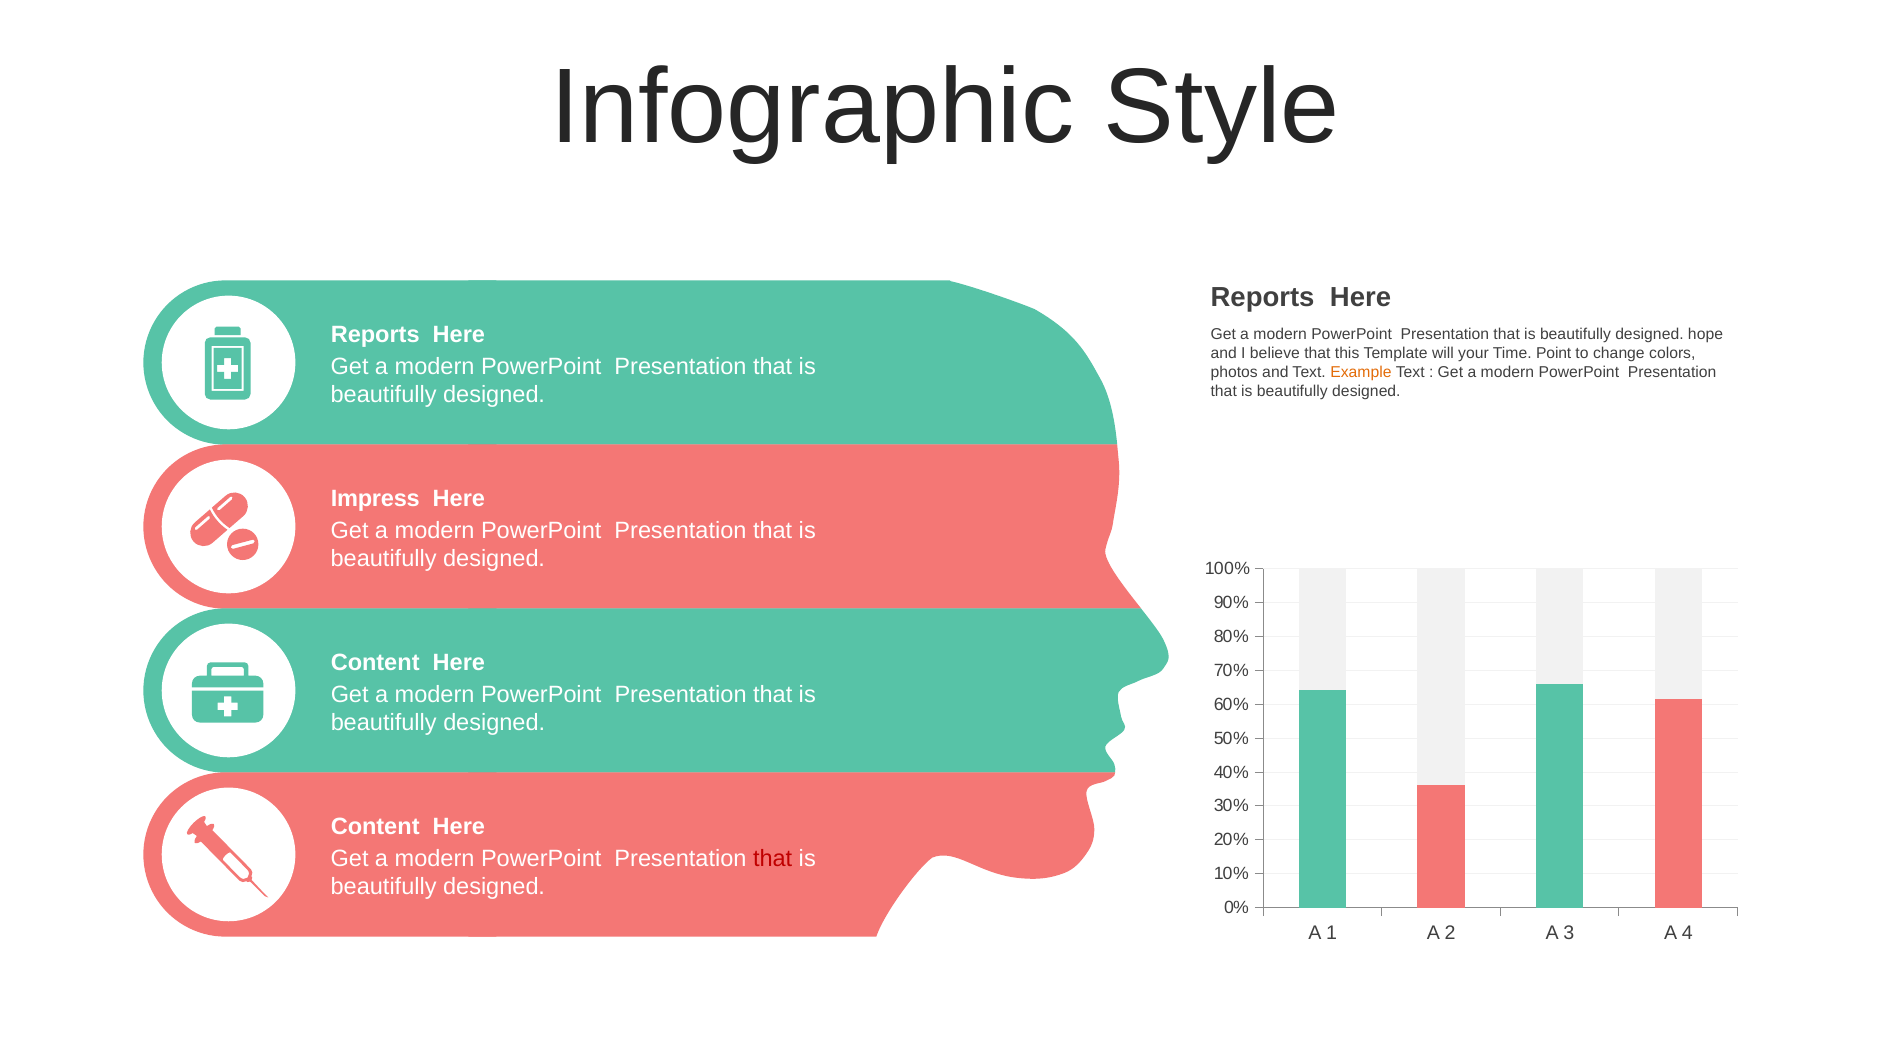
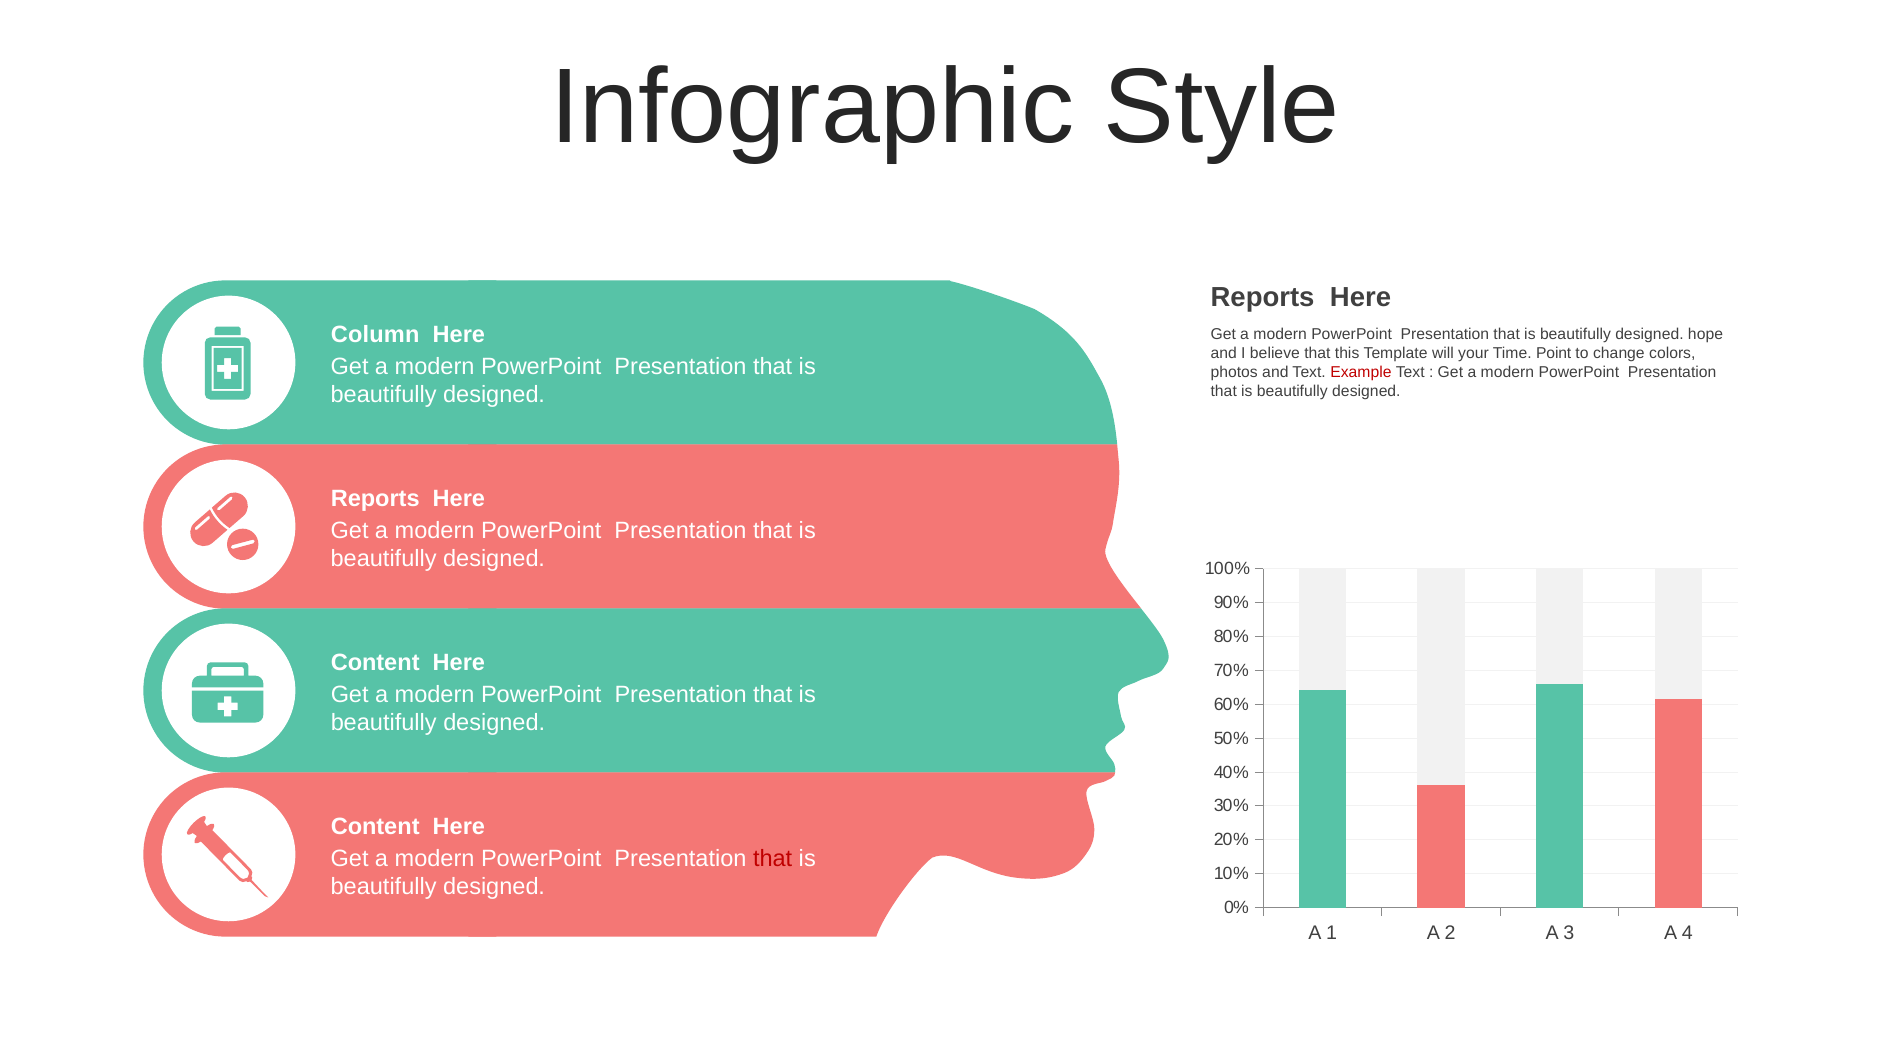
Reports at (375, 335): Reports -> Column
Example colour: orange -> red
Impress at (375, 499): Impress -> Reports
